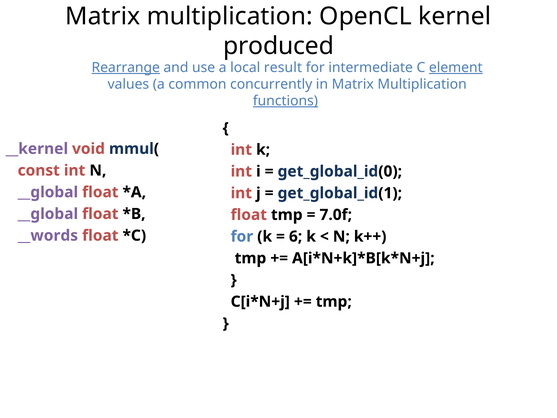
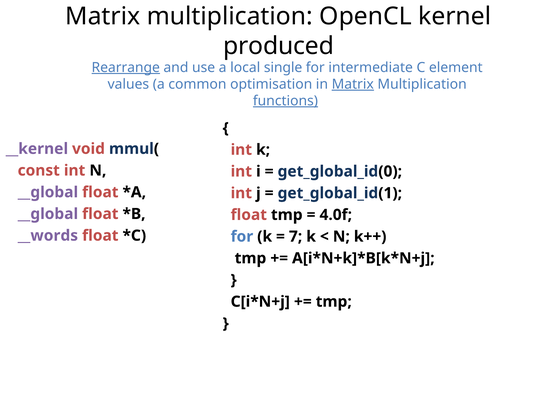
result: result -> single
element underline: present -> none
concurrently: concurrently -> optimisation
Matrix at (353, 84) underline: none -> present
7.0f: 7.0f -> 4.0f
6: 6 -> 7
